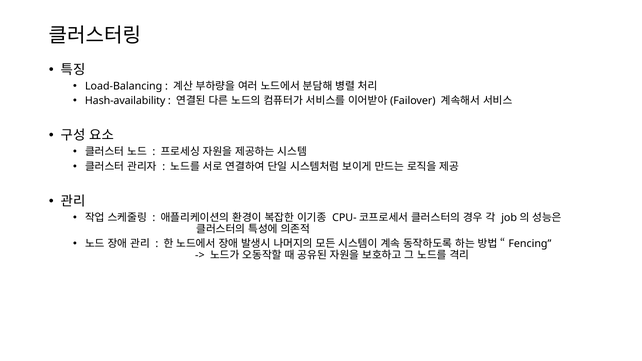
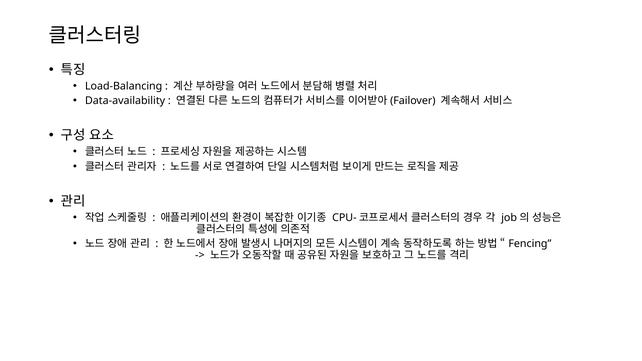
Hash-availability: Hash-availability -> Data-availability
